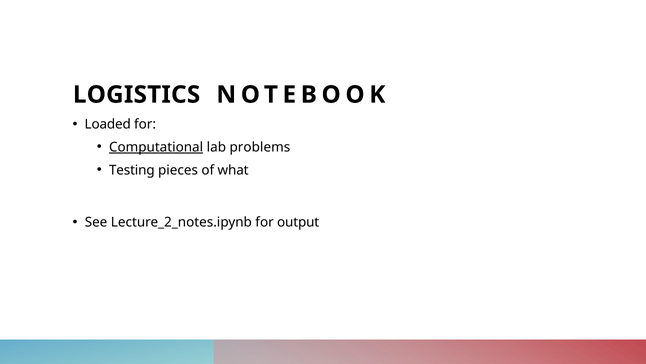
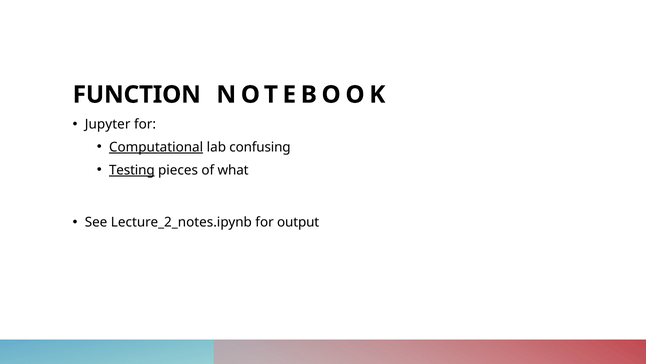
LOGISTICS: LOGISTICS -> FUNCTION
Loaded: Loaded -> Jupyter
problems: problems -> confusing
Testing underline: none -> present
